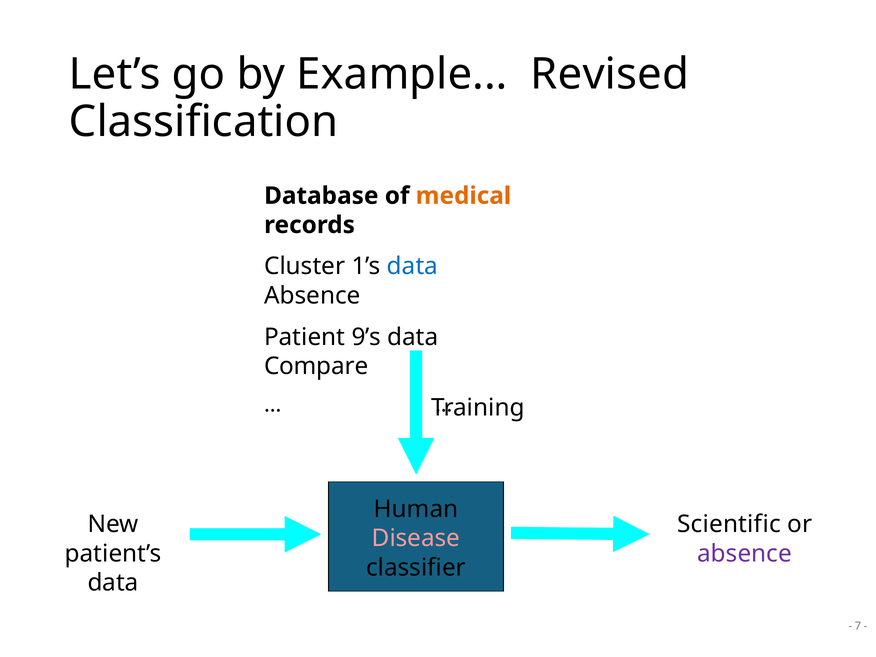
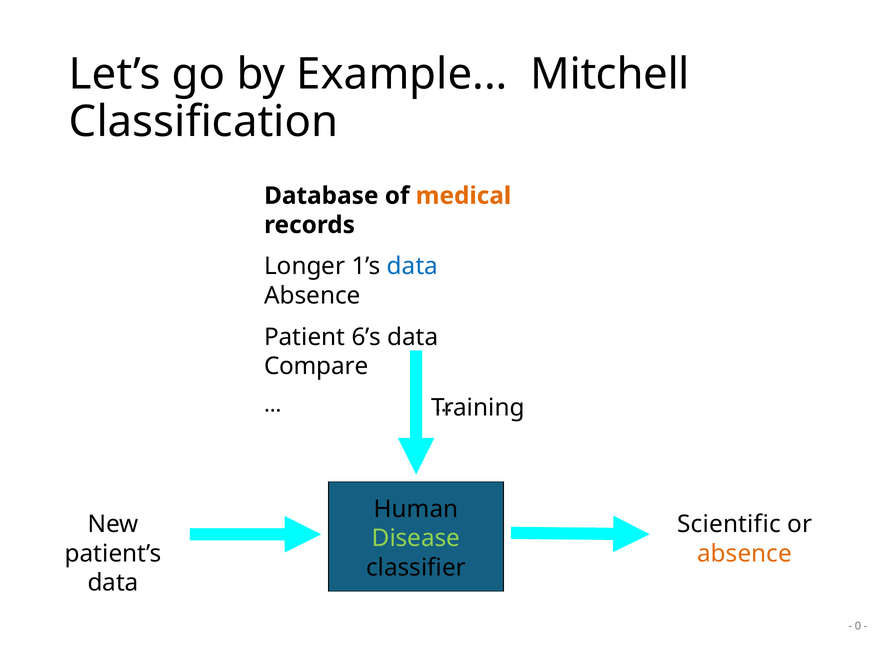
Revised: Revised -> Mitchell
Cluster: Cluster -> Longer
9’s: 9’s -> 6’s
Disease colour: pink -> light green
absence at (745, 554) colour: purple -> orange
7: 7 -> 0
